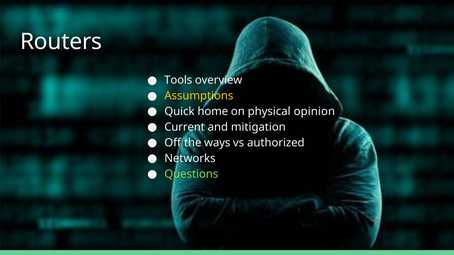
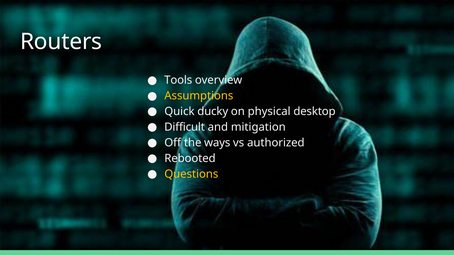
home: home -> ducky
opinion: opinion -> desktop
Current: Current -> Difficult
Networks: Networks -> Rebooted
Questions colour: light green -> yellow
